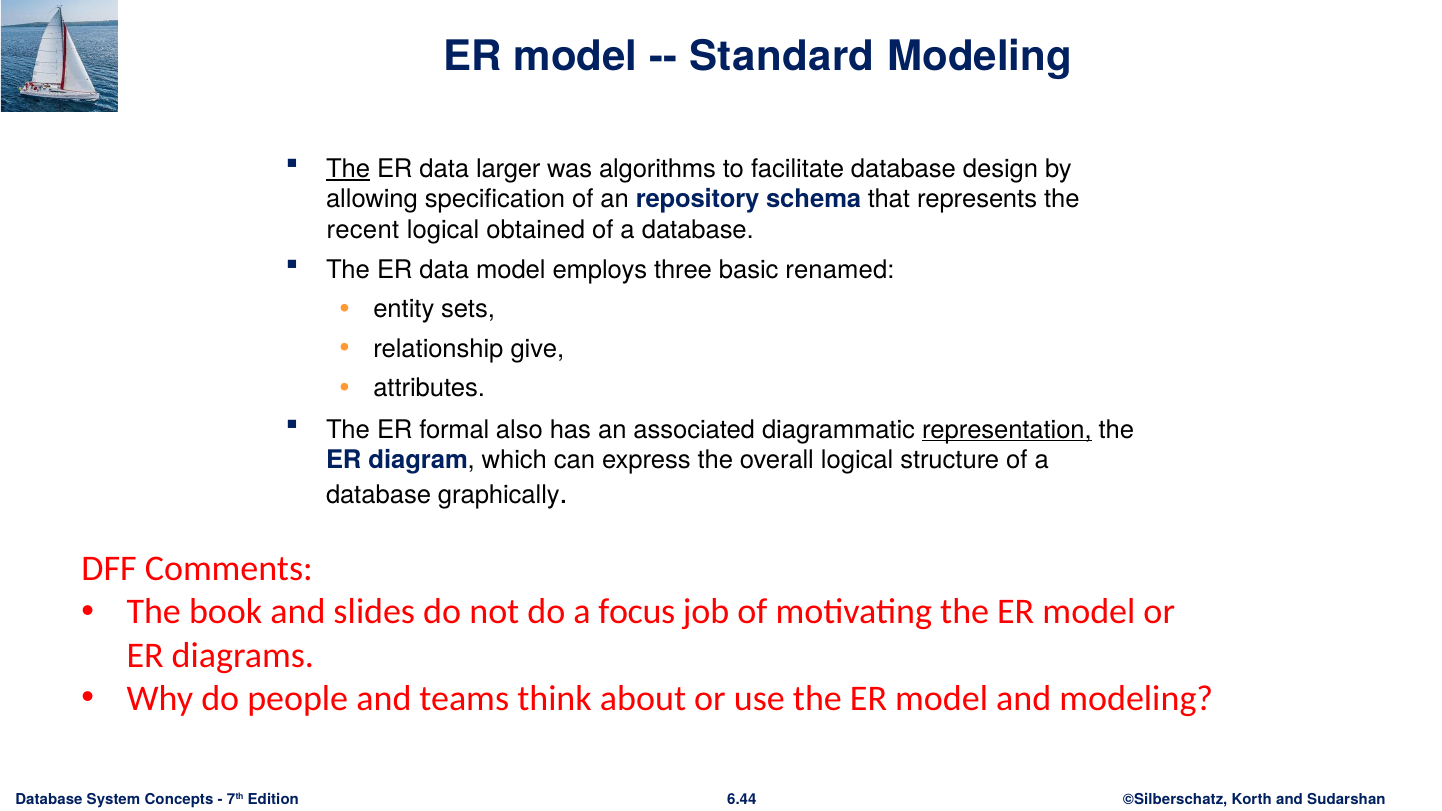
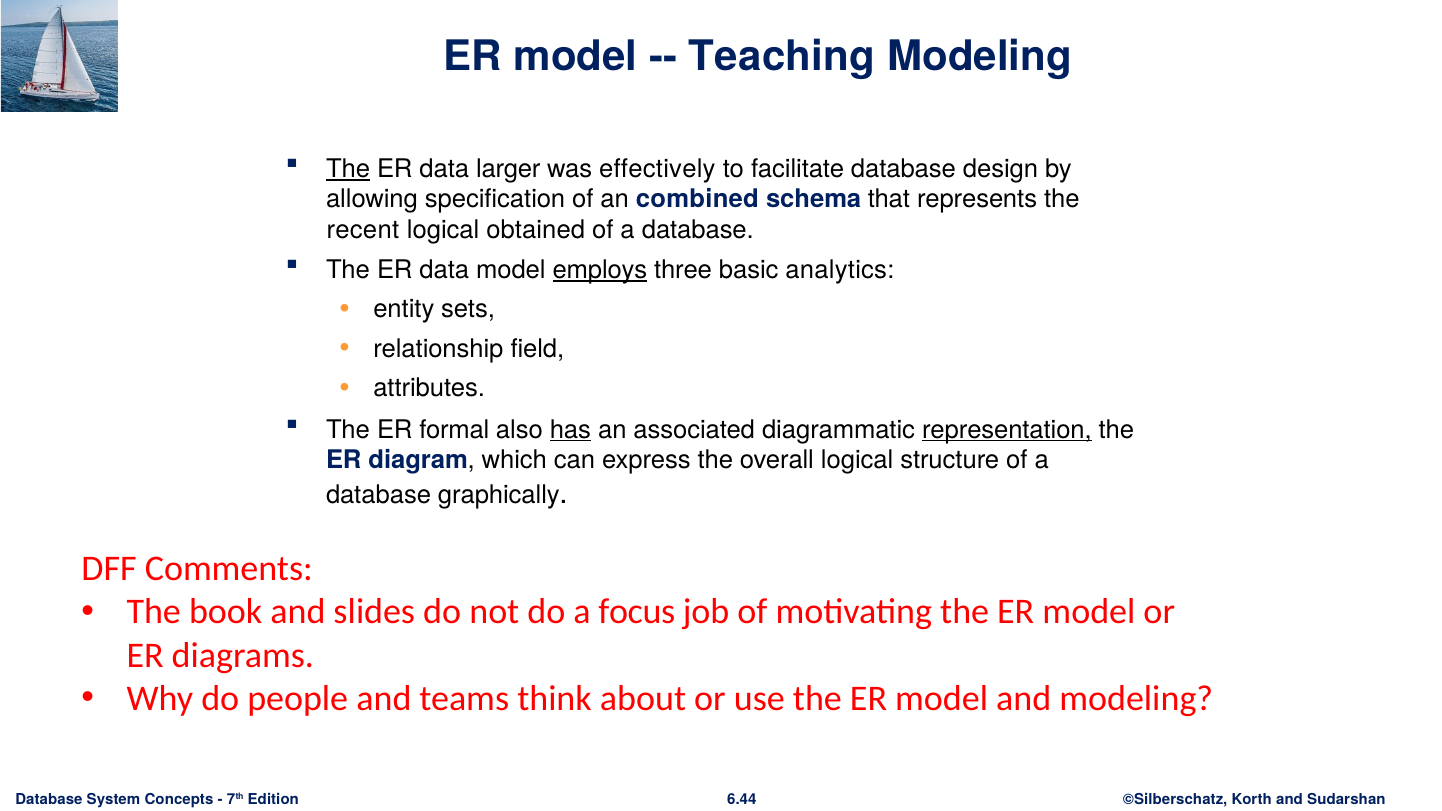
Standard: Standard -> Teaching
algorithms: algorithms -> effectively
repository: repository -> combined
employs underline: none -> present
renamed: renamed -> analytics
give: give -> field
has underline: none -> present
